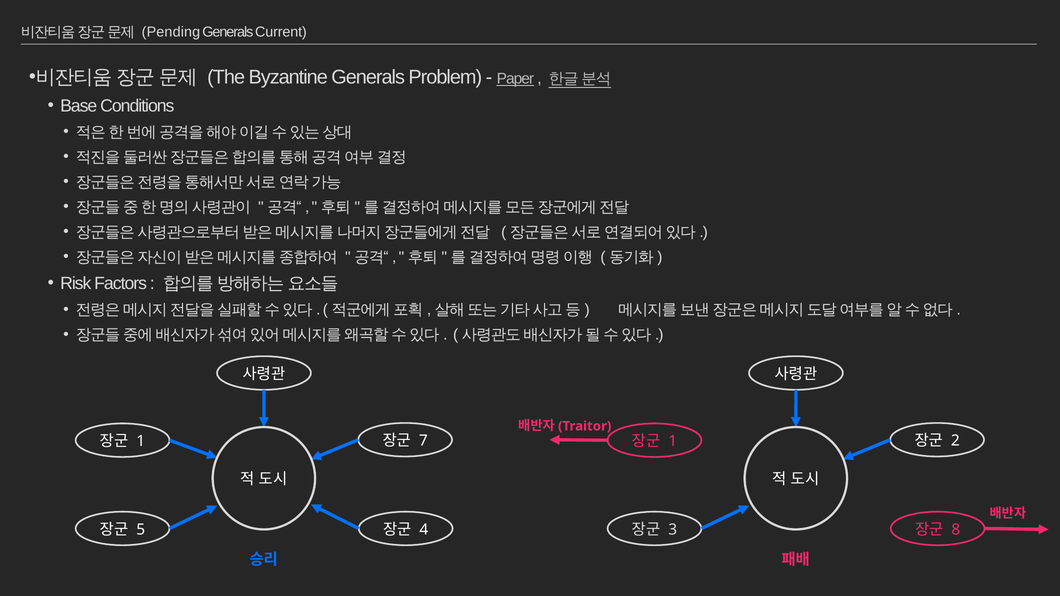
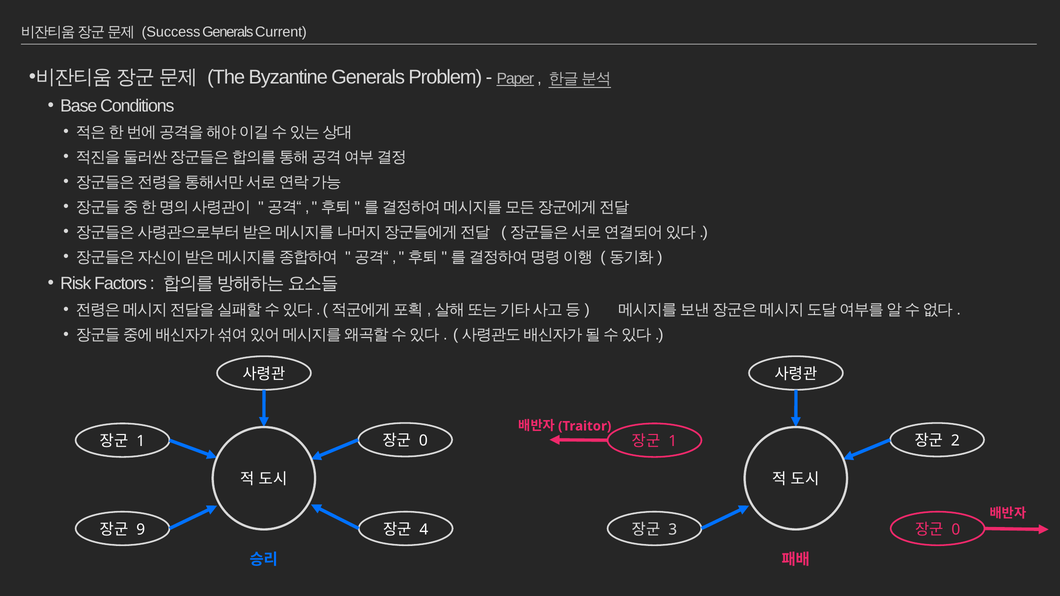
Pending: Pending -> Success
7 at (423, 441): 7 -> 0
5: 5 -> 9
8 at (956, 530): 8 -> 0
